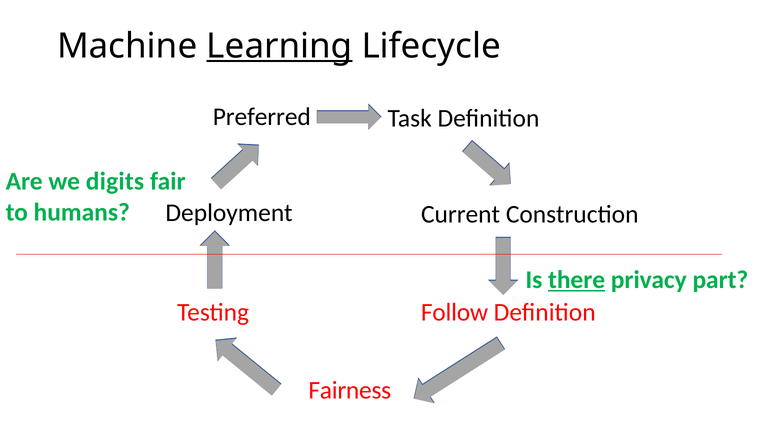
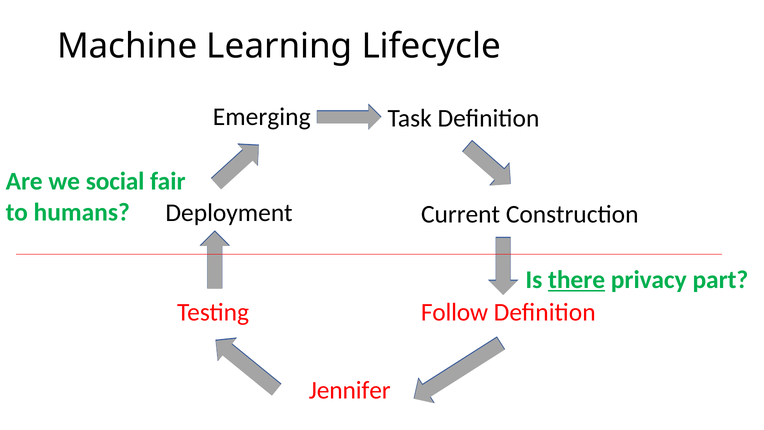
Learning underline: present -> none
Preferred: Preferred -> Emerging
digits: digits -> social
Fairness: Fairness -> Jennifer
